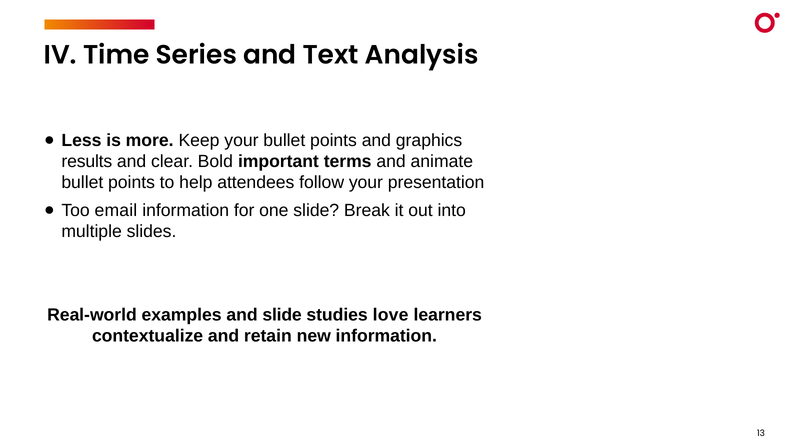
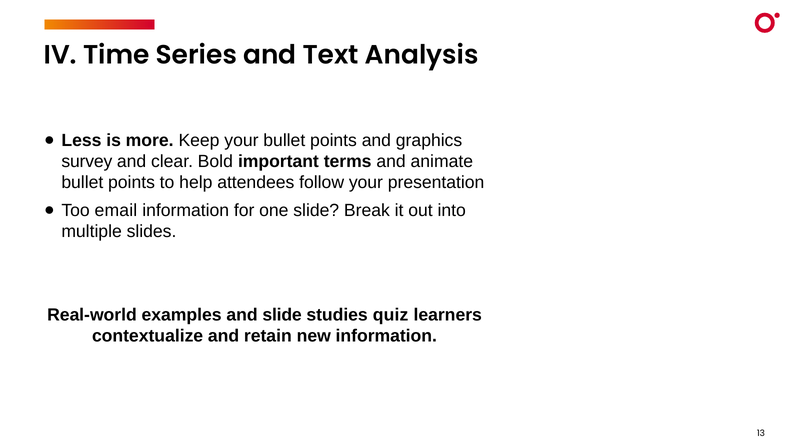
results: results -> survey
love: love -> quiz
